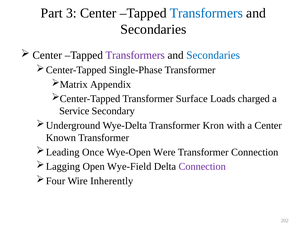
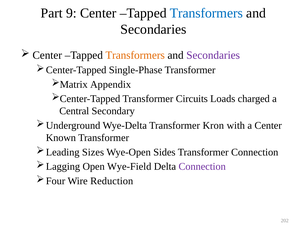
3: 3 -> 9
Transformers at (135, 55) colour: purple -> orange
Secondaries at (213, 55) colour: blue -> purple
Surface: Surface -> Circuits
Service: Service -> Central
Once: Once -> Sizes
Were: Were -> Sides
Inherently: Inherently -> Reduction
